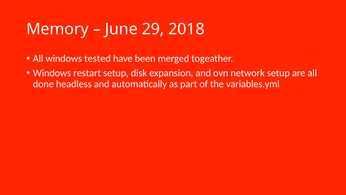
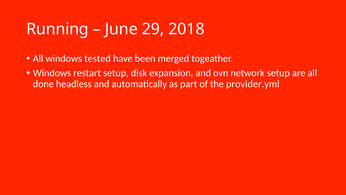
Memory: Memory -> Running
variables.yml: variables.yml -> provider.yml
